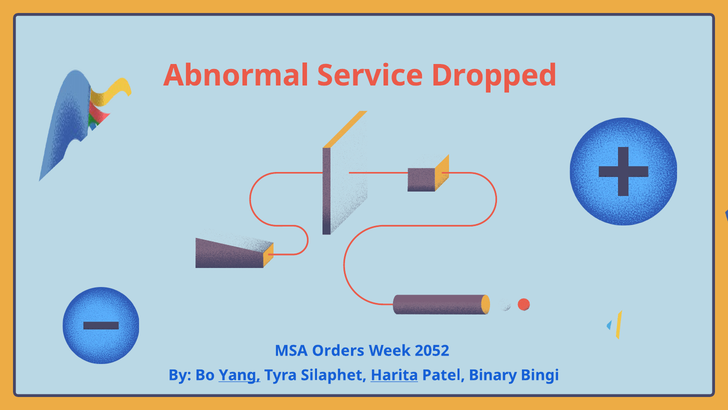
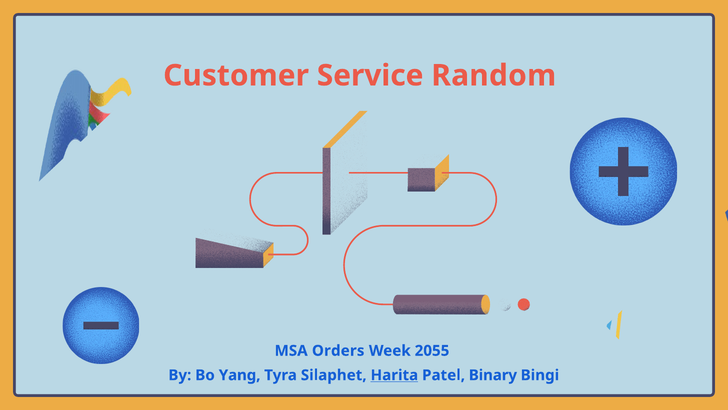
Abnormal: Abnormal -> Customer
Dropped: Dropped -> Random
2052: 2052 -> 2055
Yang underline: present -> none
